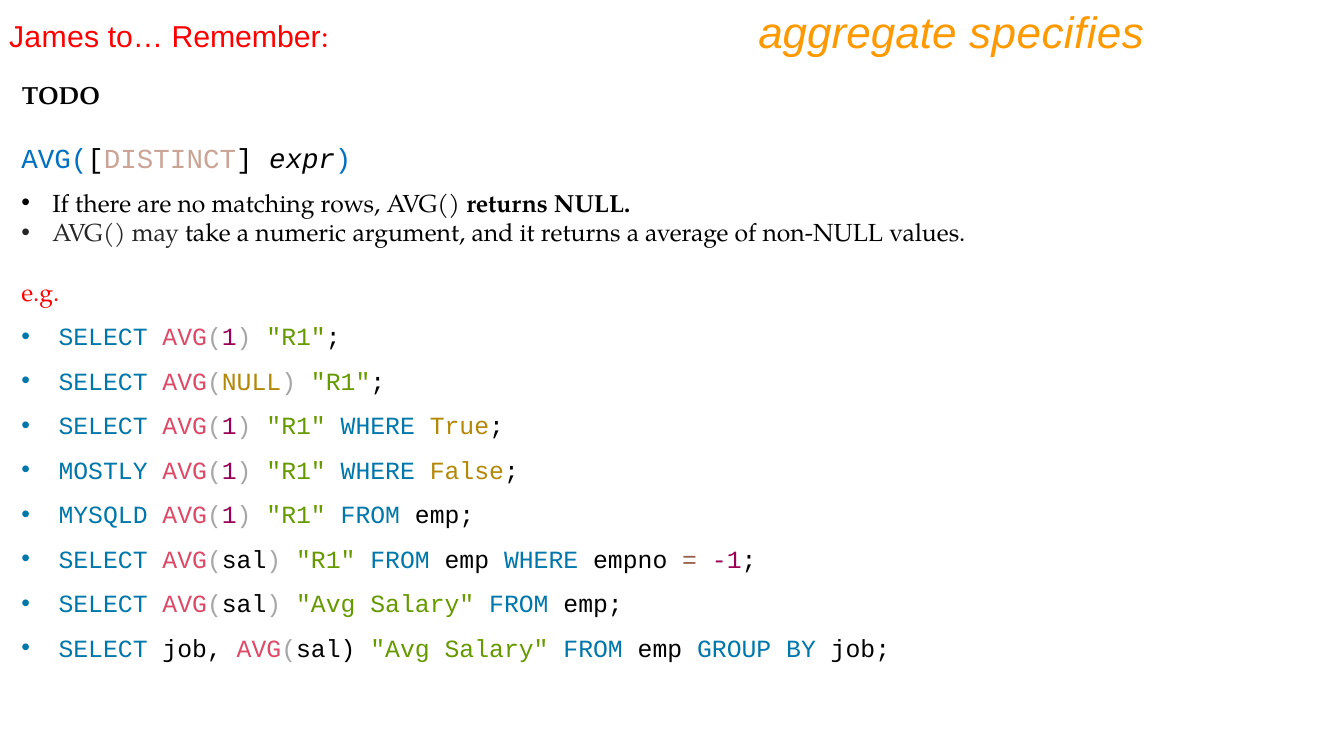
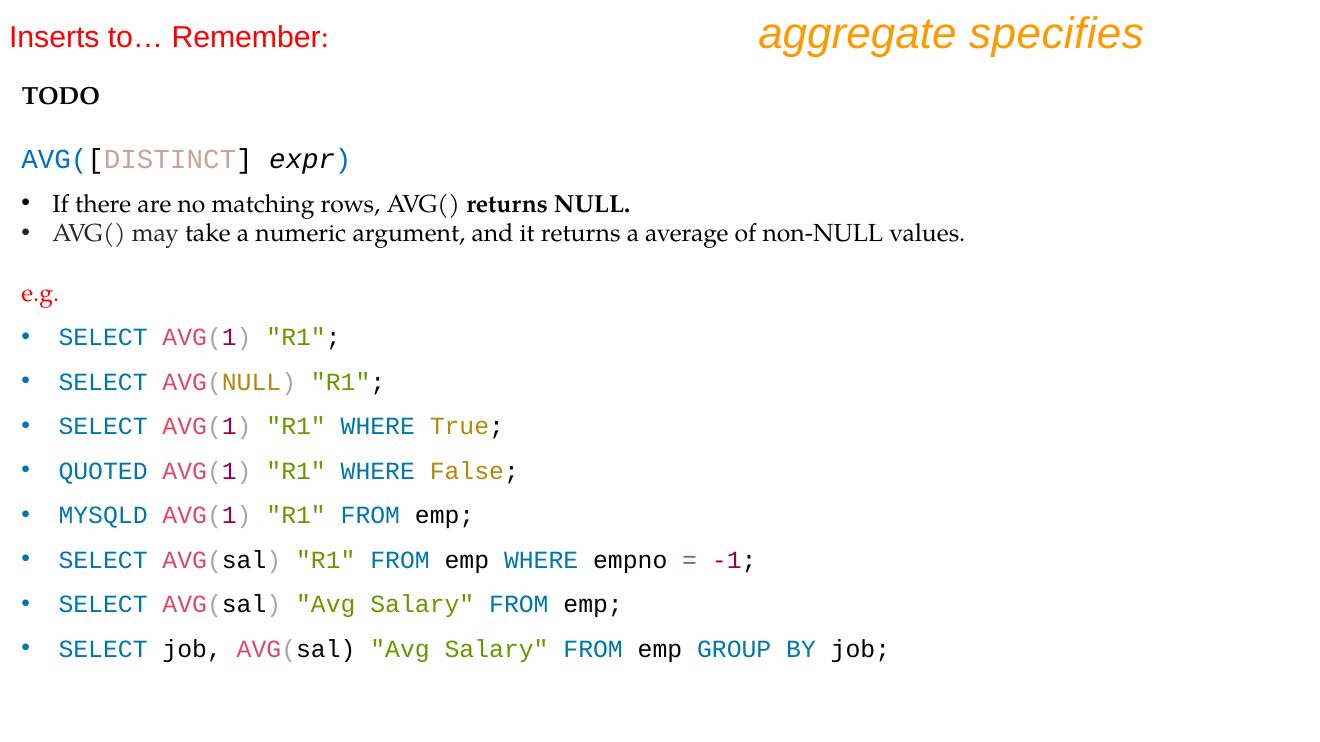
James: James -> Inserts
MOSTLY: MOSTLY -> QUOTED
